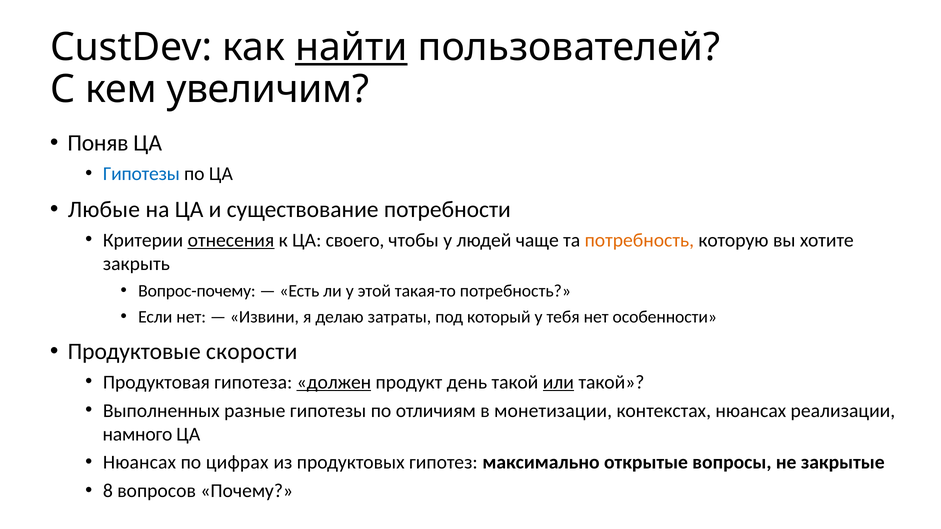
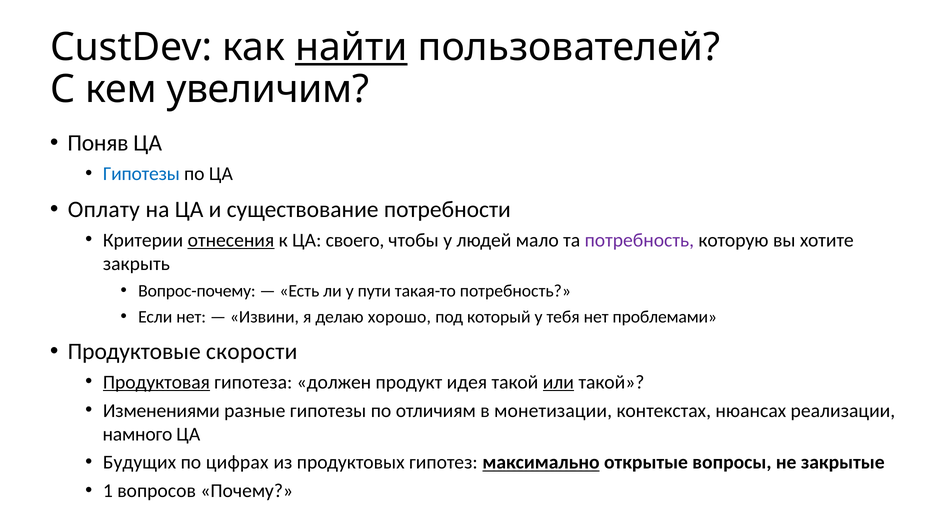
Любые: Любые -> Оплату
чаще: чаще -> мало
потребность at (639, 240) colour: orange -> purple
этой: этой -> пути
затраты: затраты -> хорошо
особенности: особенности -> проблемами
Продуктовая underline: none -> present
должен underline: present -> none
день: день -> идея
Выполненных: Выполненных -> Изменениями
Нюансах at (140, 463): Нюансах -> Будущих
максимально underline: none -> present
8: 8 -> 1
